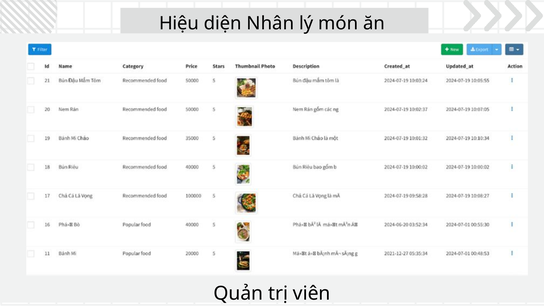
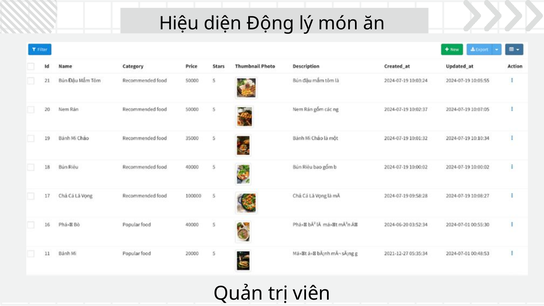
Nhân: Nhân -> Động
